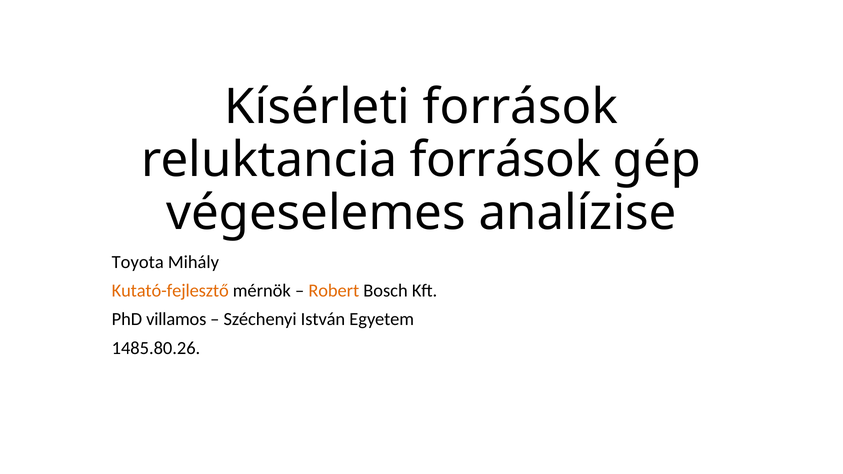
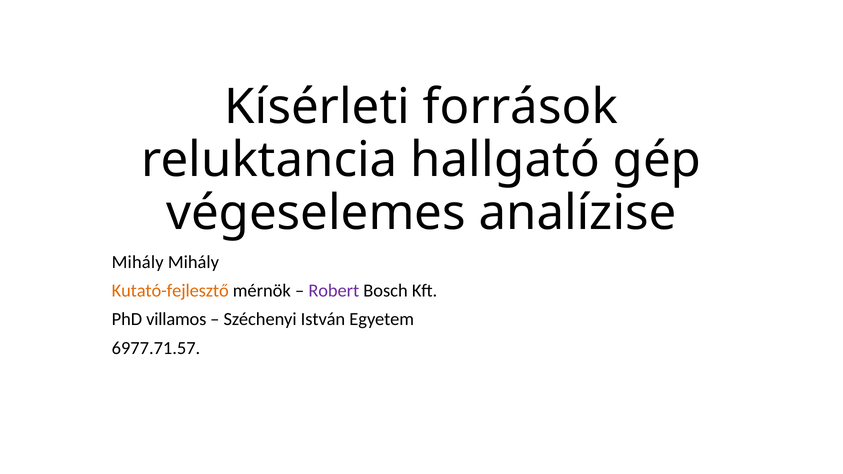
reluktancia források: források -> hallgató
Toyota at (138, 262): Toyota -> Mihály
Robert colour: orange -> purple
1485.80.26: 1485.80.26 -> 6977.71.57
